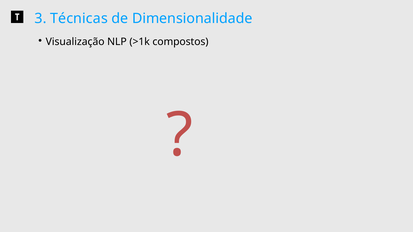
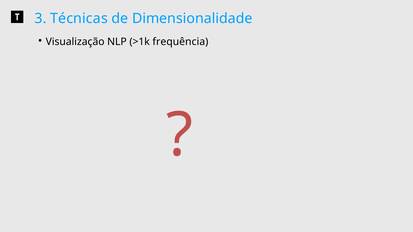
compostos: compostos -> frequência
